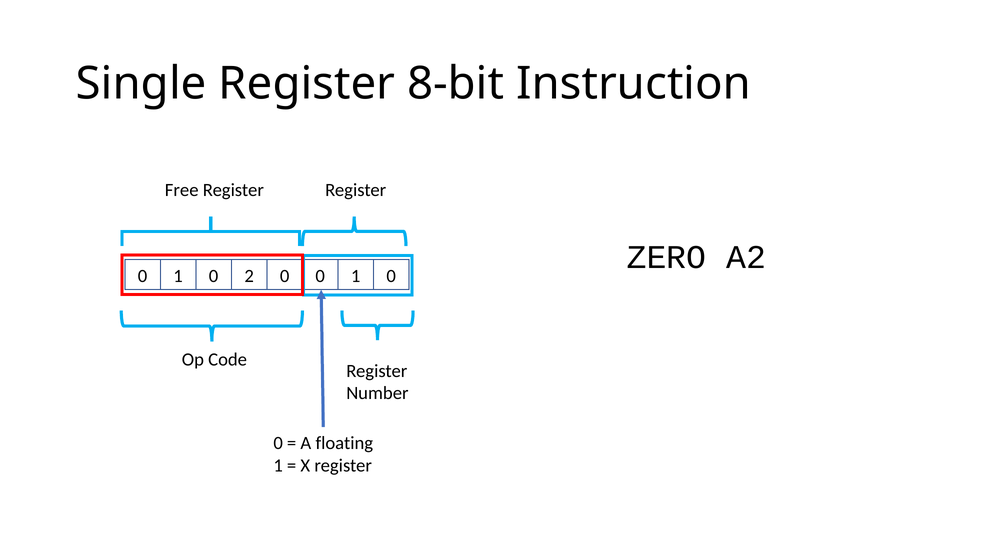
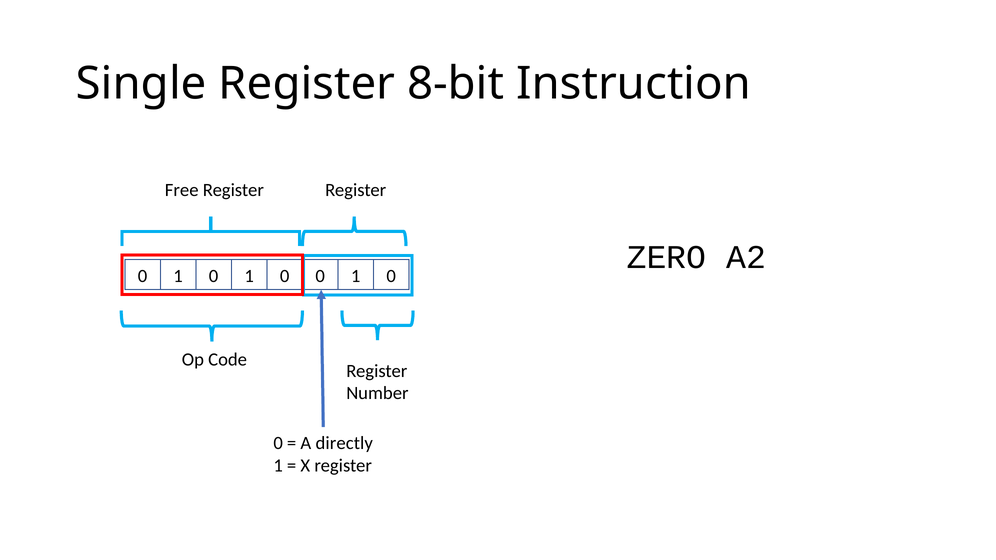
1 0 2: 2 -> 1
floating: floating -> directly
